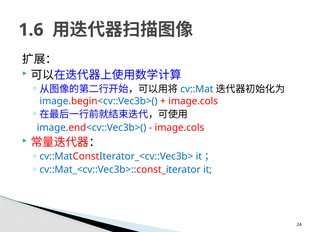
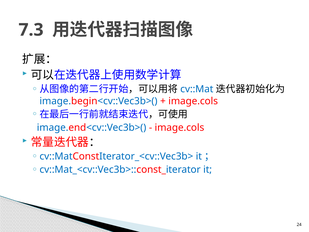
1.6: 1.6 -> 7.3
